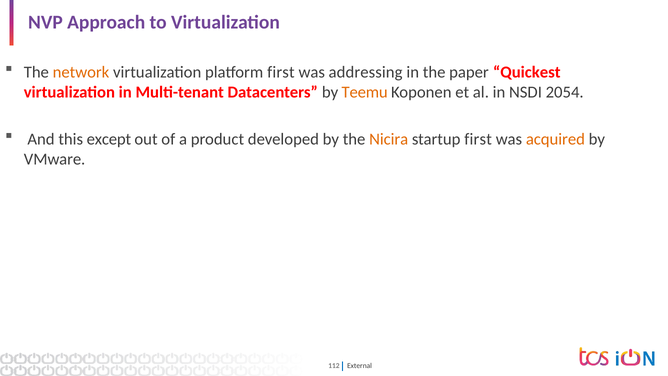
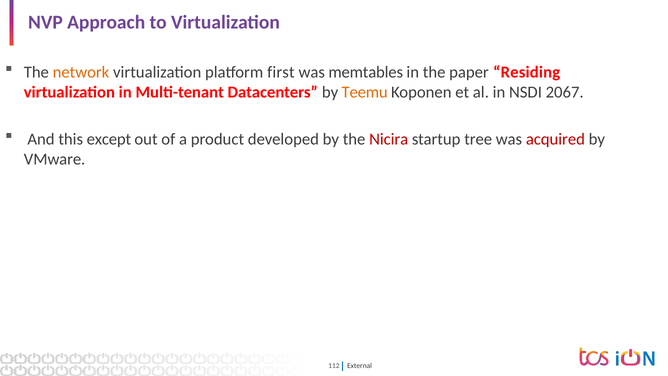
addressing: addressing -> memtables
Quickest: Quickest -> Residing
2054: 2054 -> 2067
Nicira colour: orange -> red
startup first: first -> tree
acquired colour: orange -> red
